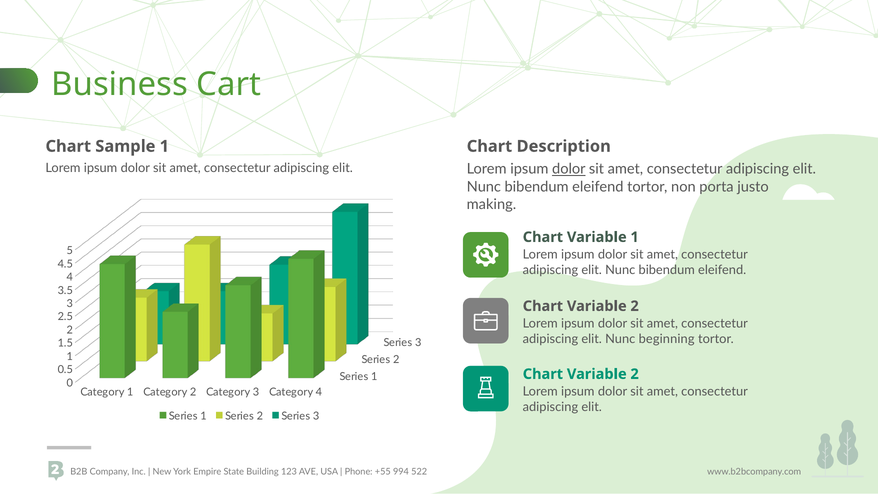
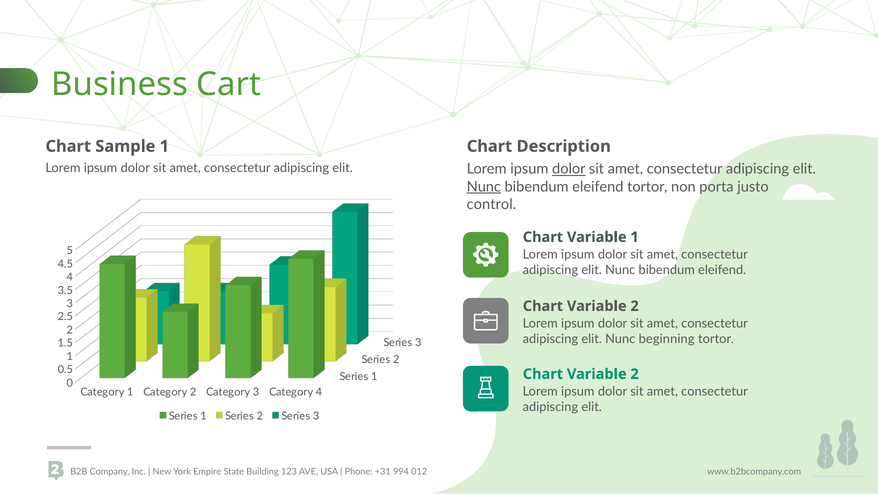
Nunc at (484, 187) underline: none -> present
making: making -> control
+55: +55 -> +31
522: 522 -> 012
